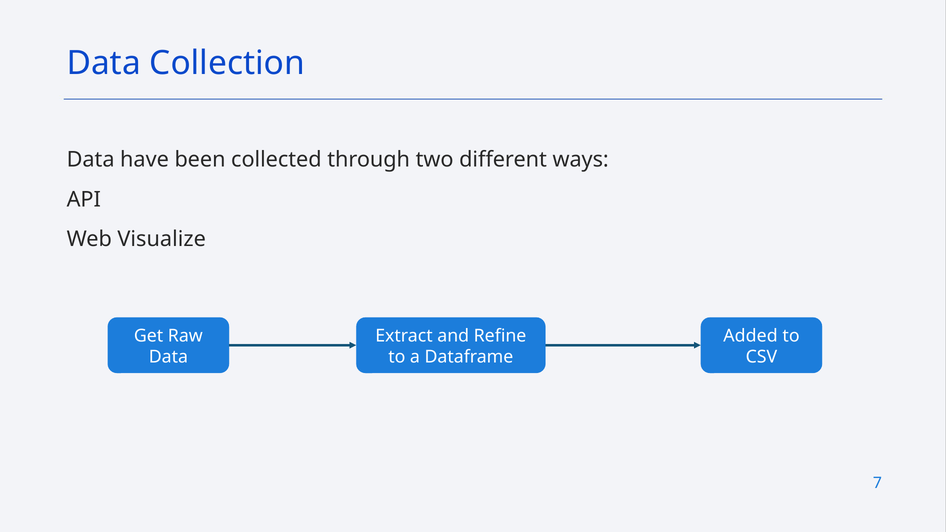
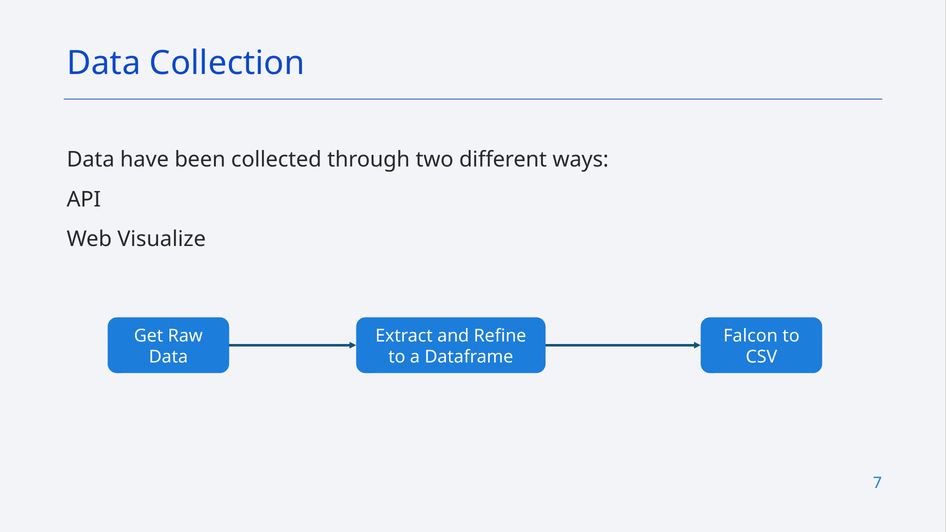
Added: Added -> Falcon
